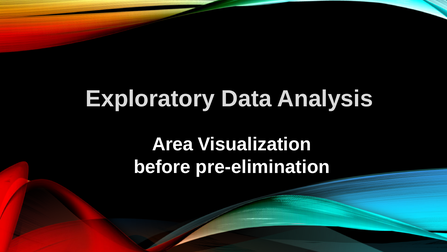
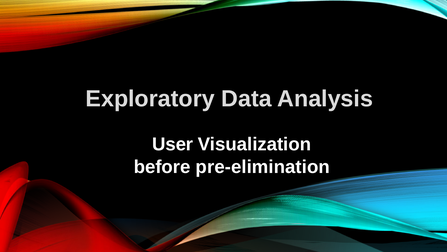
Area: Area -> User
